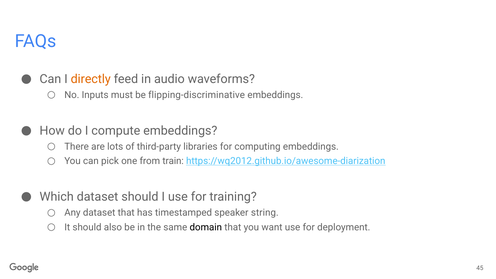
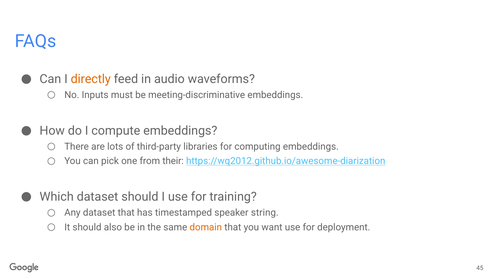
flipping-discriminative: flipping-discriminative -> meeting-discriminative
train: train -> their
domain colour: black -> orange
